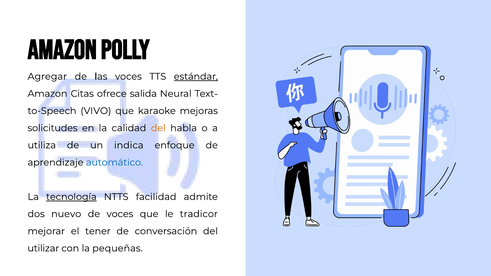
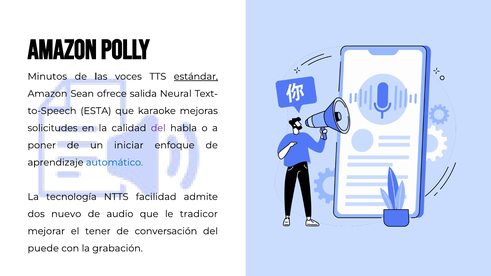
Agregar: Agregar -> Minutos
Citas: Citas -> Sean
VIVO: VIVO -> ESTA
del at (158, 128) colour: orange -> purple
utiliza: utiliza -> poner
indica: indica -> iniciar
tecnología underline: present -> none
de voces: voces -> audio
utilizar: utilizar -> puede
pequeñas: pequeñas -> grabación
